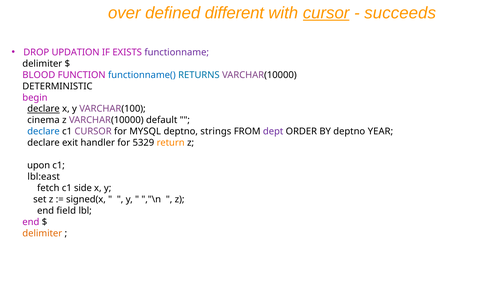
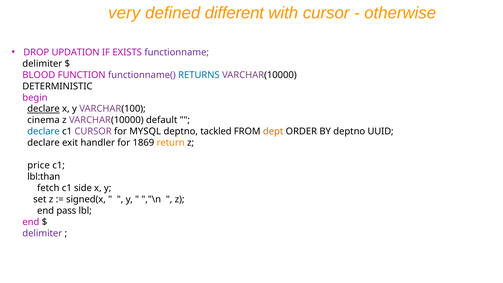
over: over -> very
cursor at (326, 13) underline: present -> none
succeeds: succeeds -> otherwise
functionname( colour: blue -> purple
strings: strings -> tackled
dept colour: purple -> orange
YEAR: YEAR -> UUID
5329: 5329 -> 1869
upon: upon -> price
lbl:east: lbl:east -> lbl:than
field: field -> pass
delimiter at (42, 233) colour: orange -> purple
